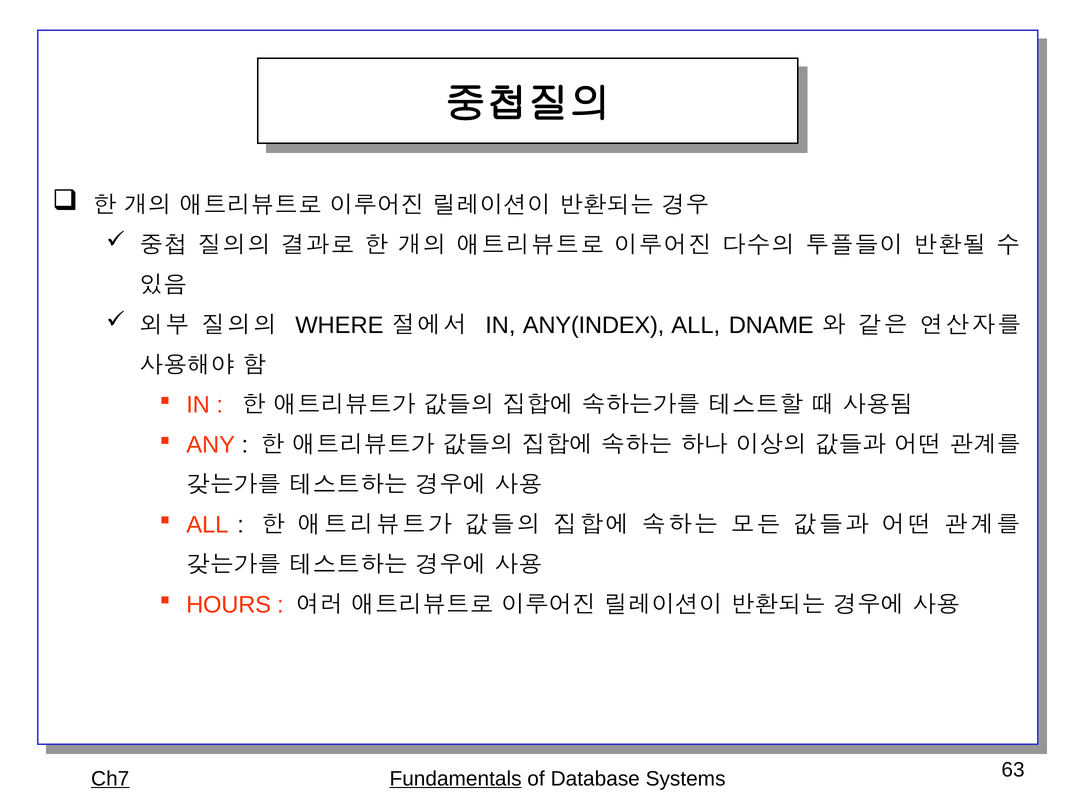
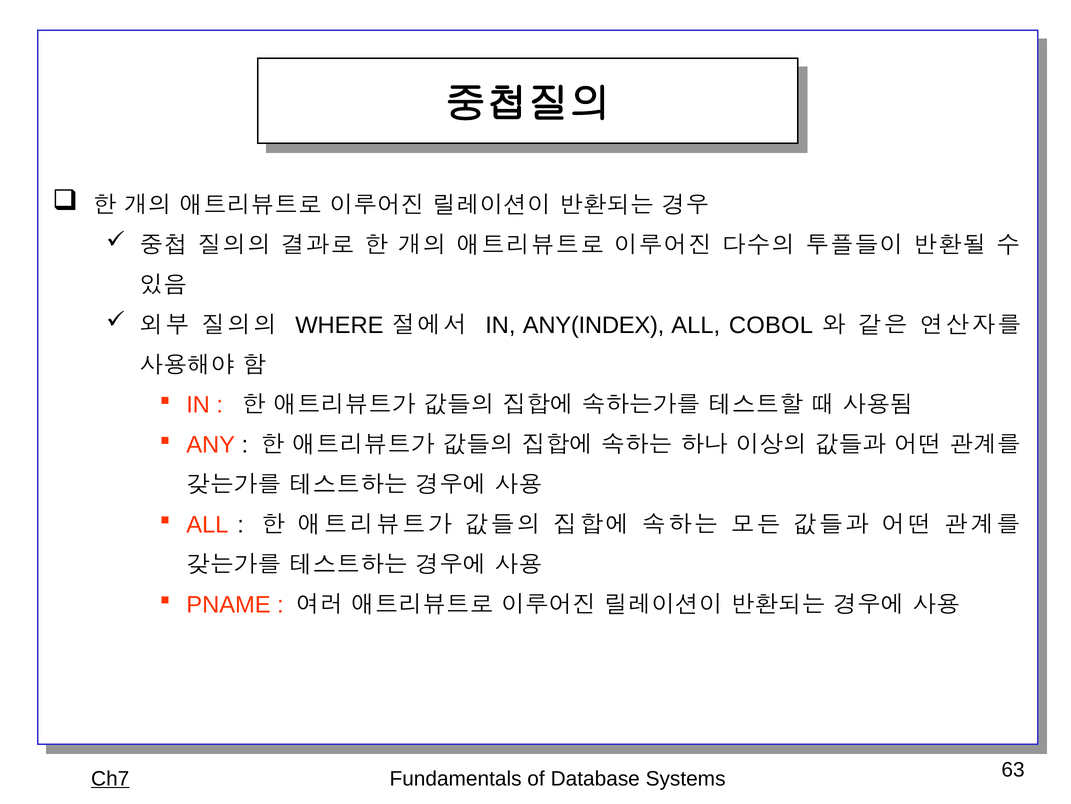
DNAME: DNAME -> COBOL
HOURS: HOURS -> PNAME
Fundamentals underline: present -> none
